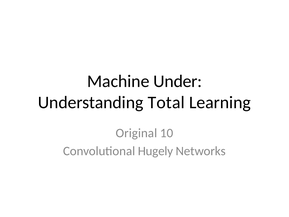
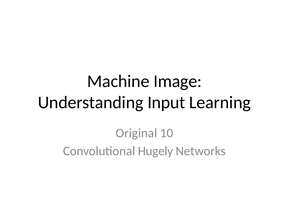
Under: Under -> Image
Total: Total -> Input
